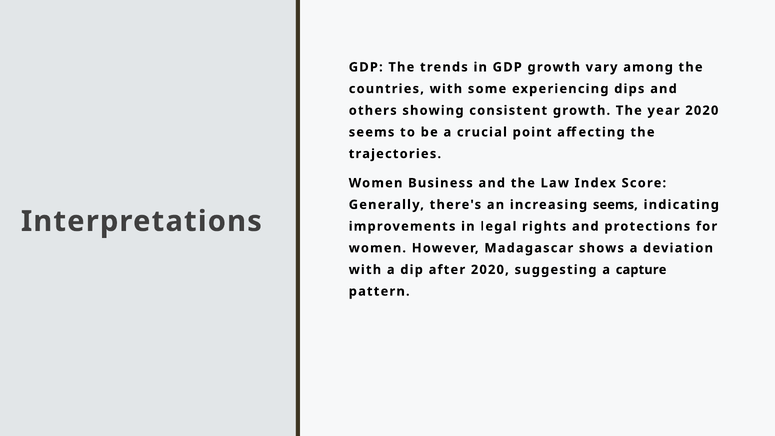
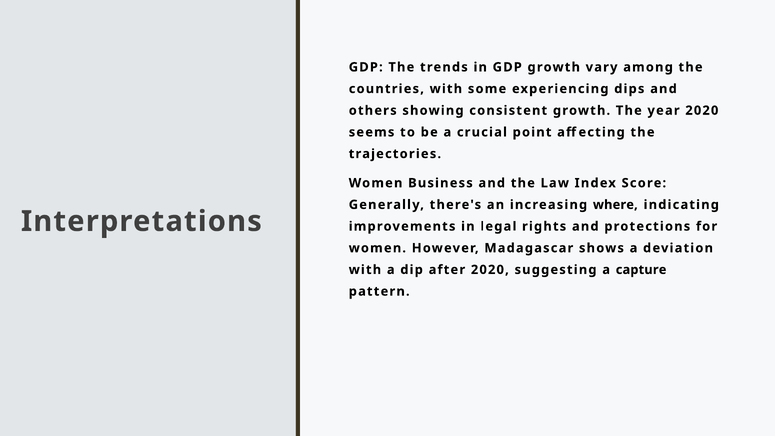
increasing seems: seems -> where
